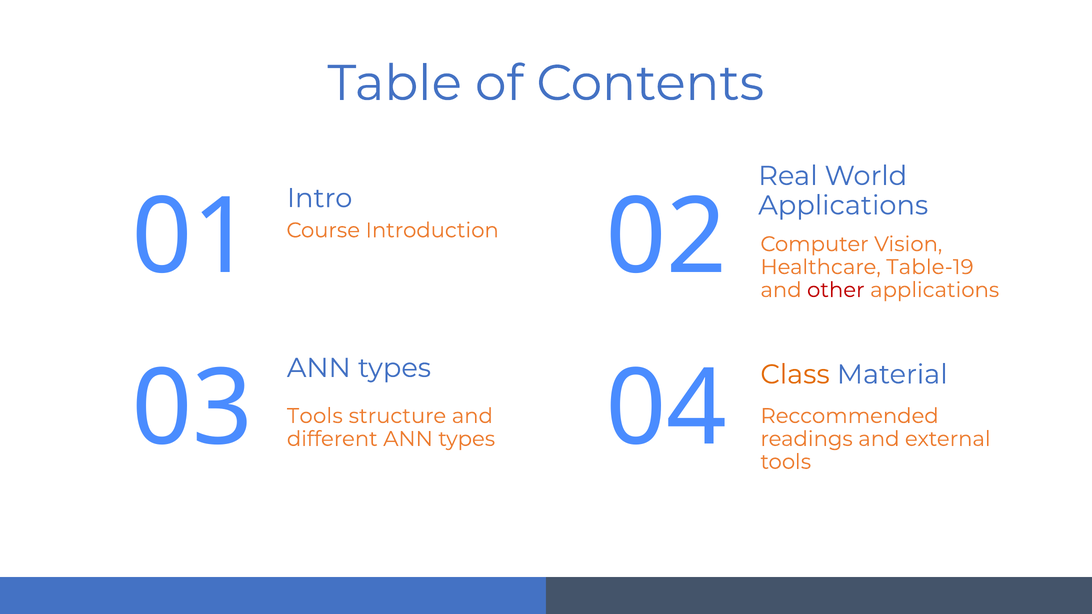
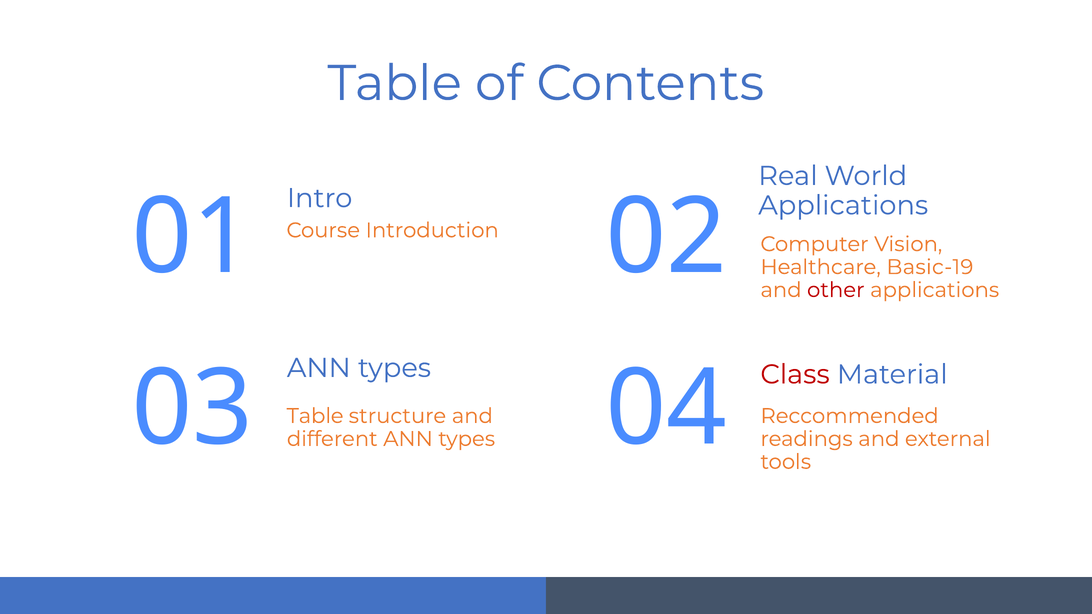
Table-19: Table-19 -> Basic-19
Class colour: orange -> red
03 Tools: Tools -> Table
